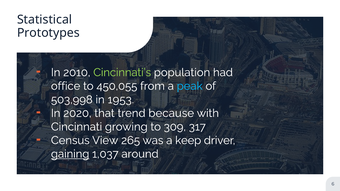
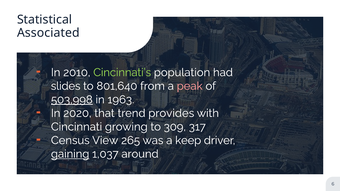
Prototypes: Prototypes -> Associated
office: office -> slides
450,055: 450,055 -> 801,640
peak colour: light blue -> pink
503,998 underline: none -> present
1953: 1953 -> 1963
because: because -> provides
